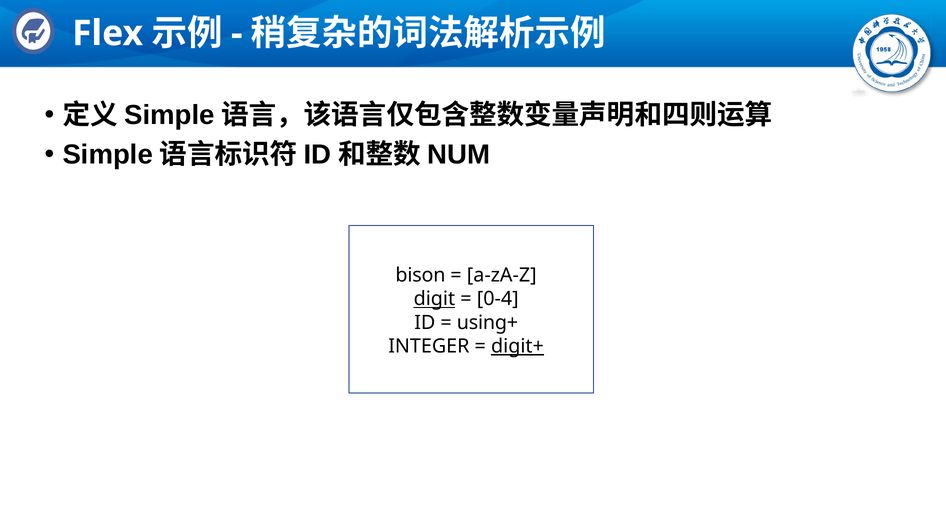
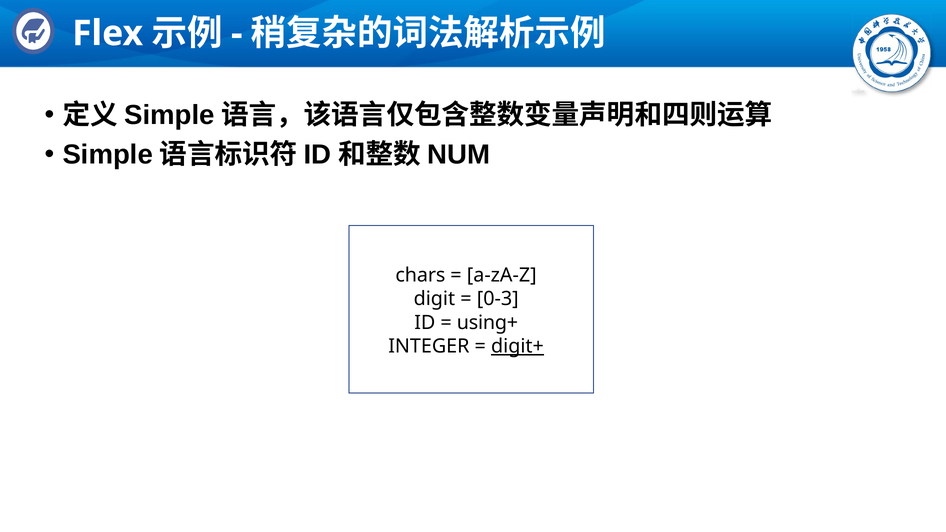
bison: bison -> chars
digit underline: present -> none
0-4: 0-4 -> 0-3
